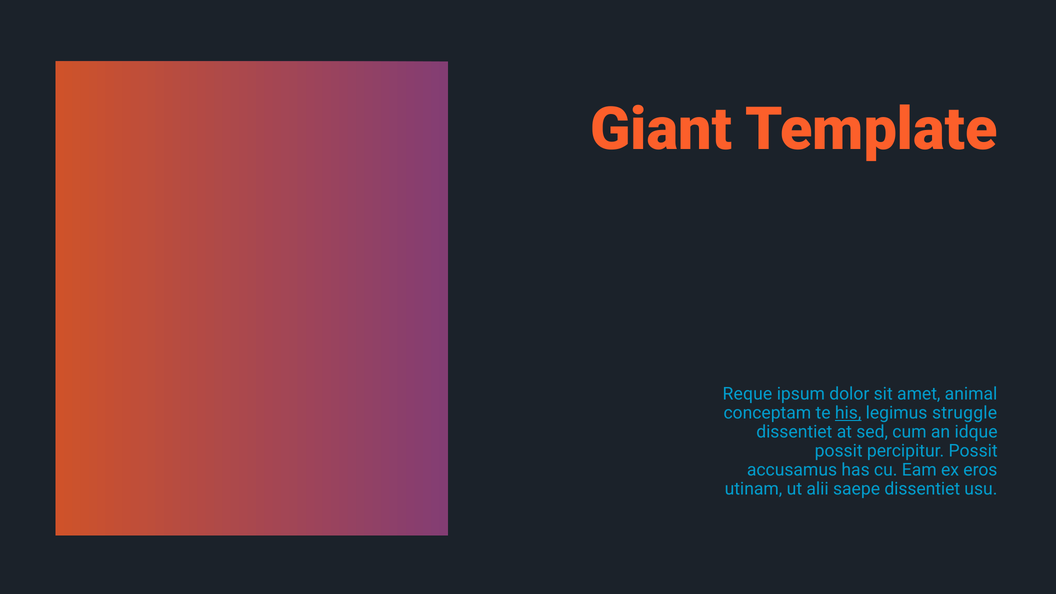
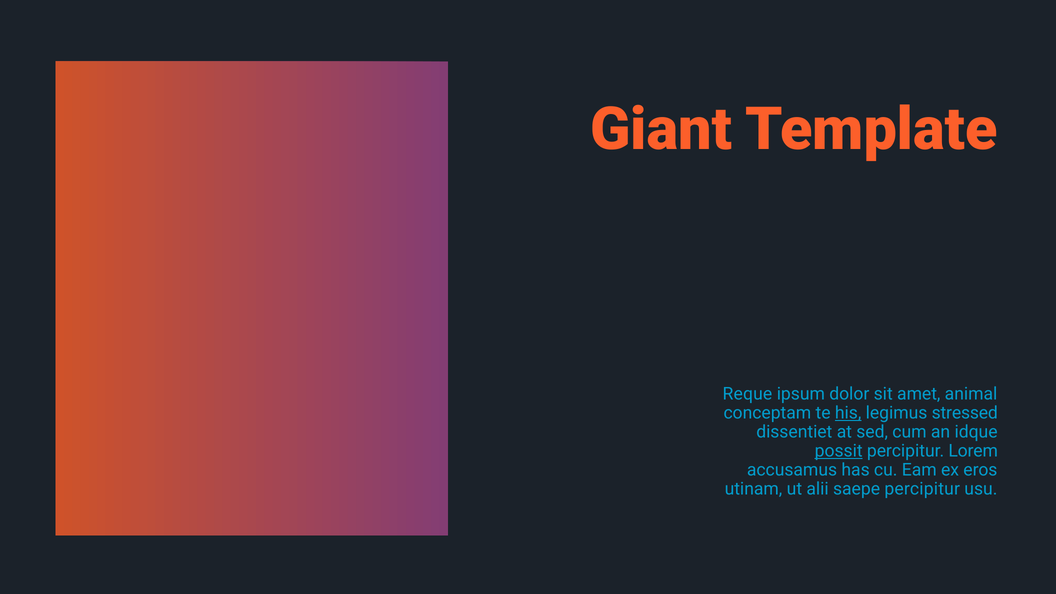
struggle: struggle -> stressed
possit at (839, 451) underline: none -> present
percipitur Possit: Possit -> Lorem
saepe dissentiet: dissentiet -> percipitur
